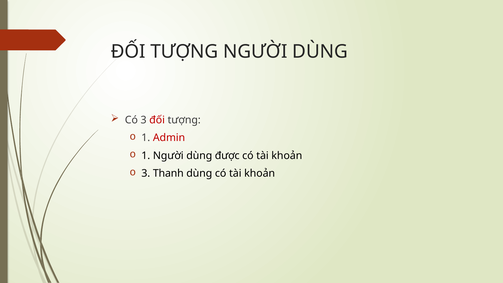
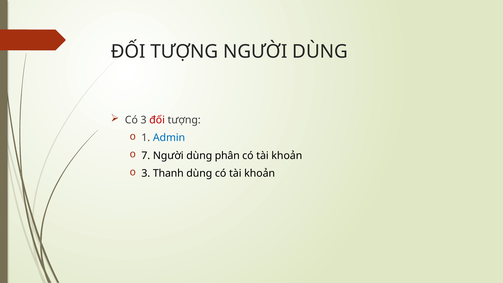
Admin colour: red -> blue
1 at (146, 156): 1 -> 7
được: được -> phân
